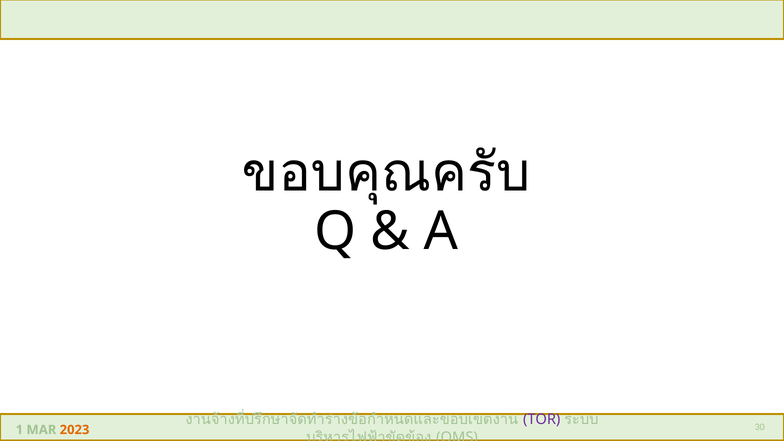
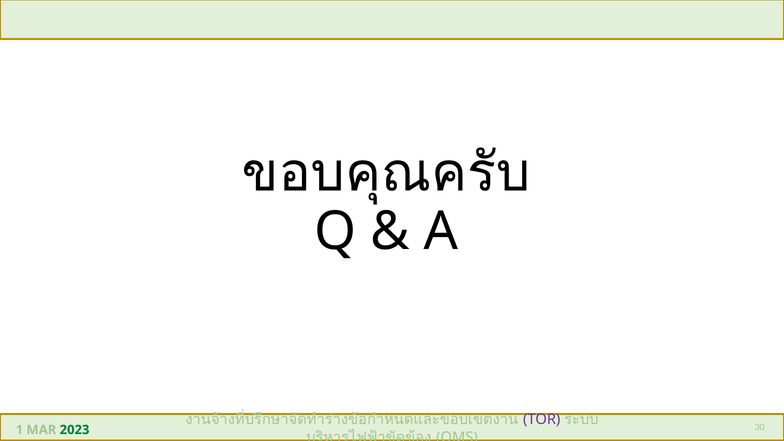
2023 colour: orange -> green
